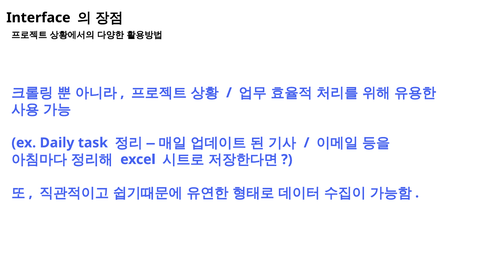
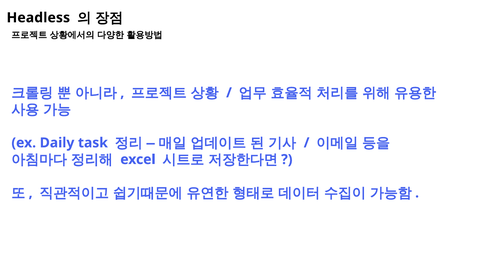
Interface: Interface -> Headless
